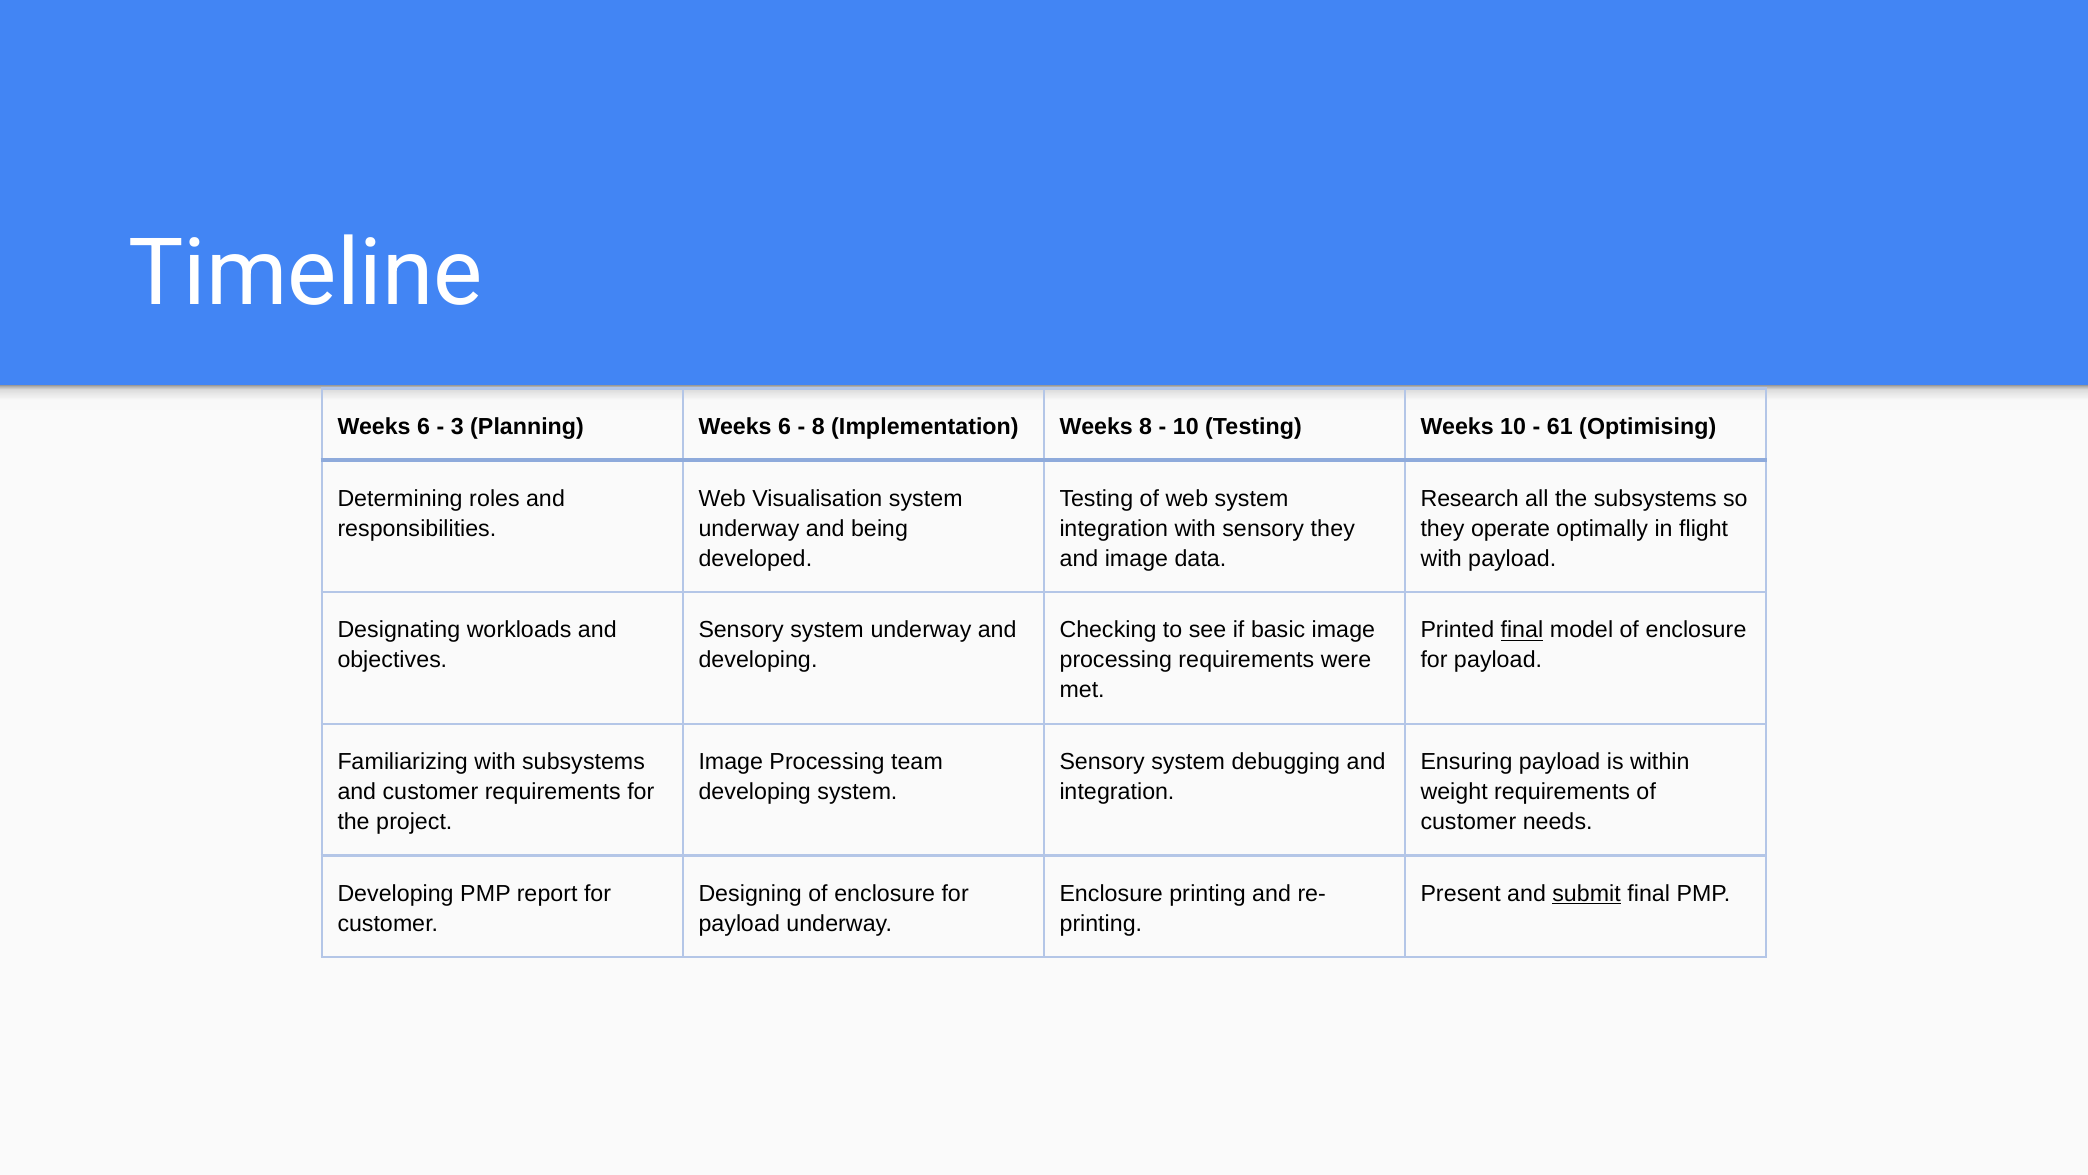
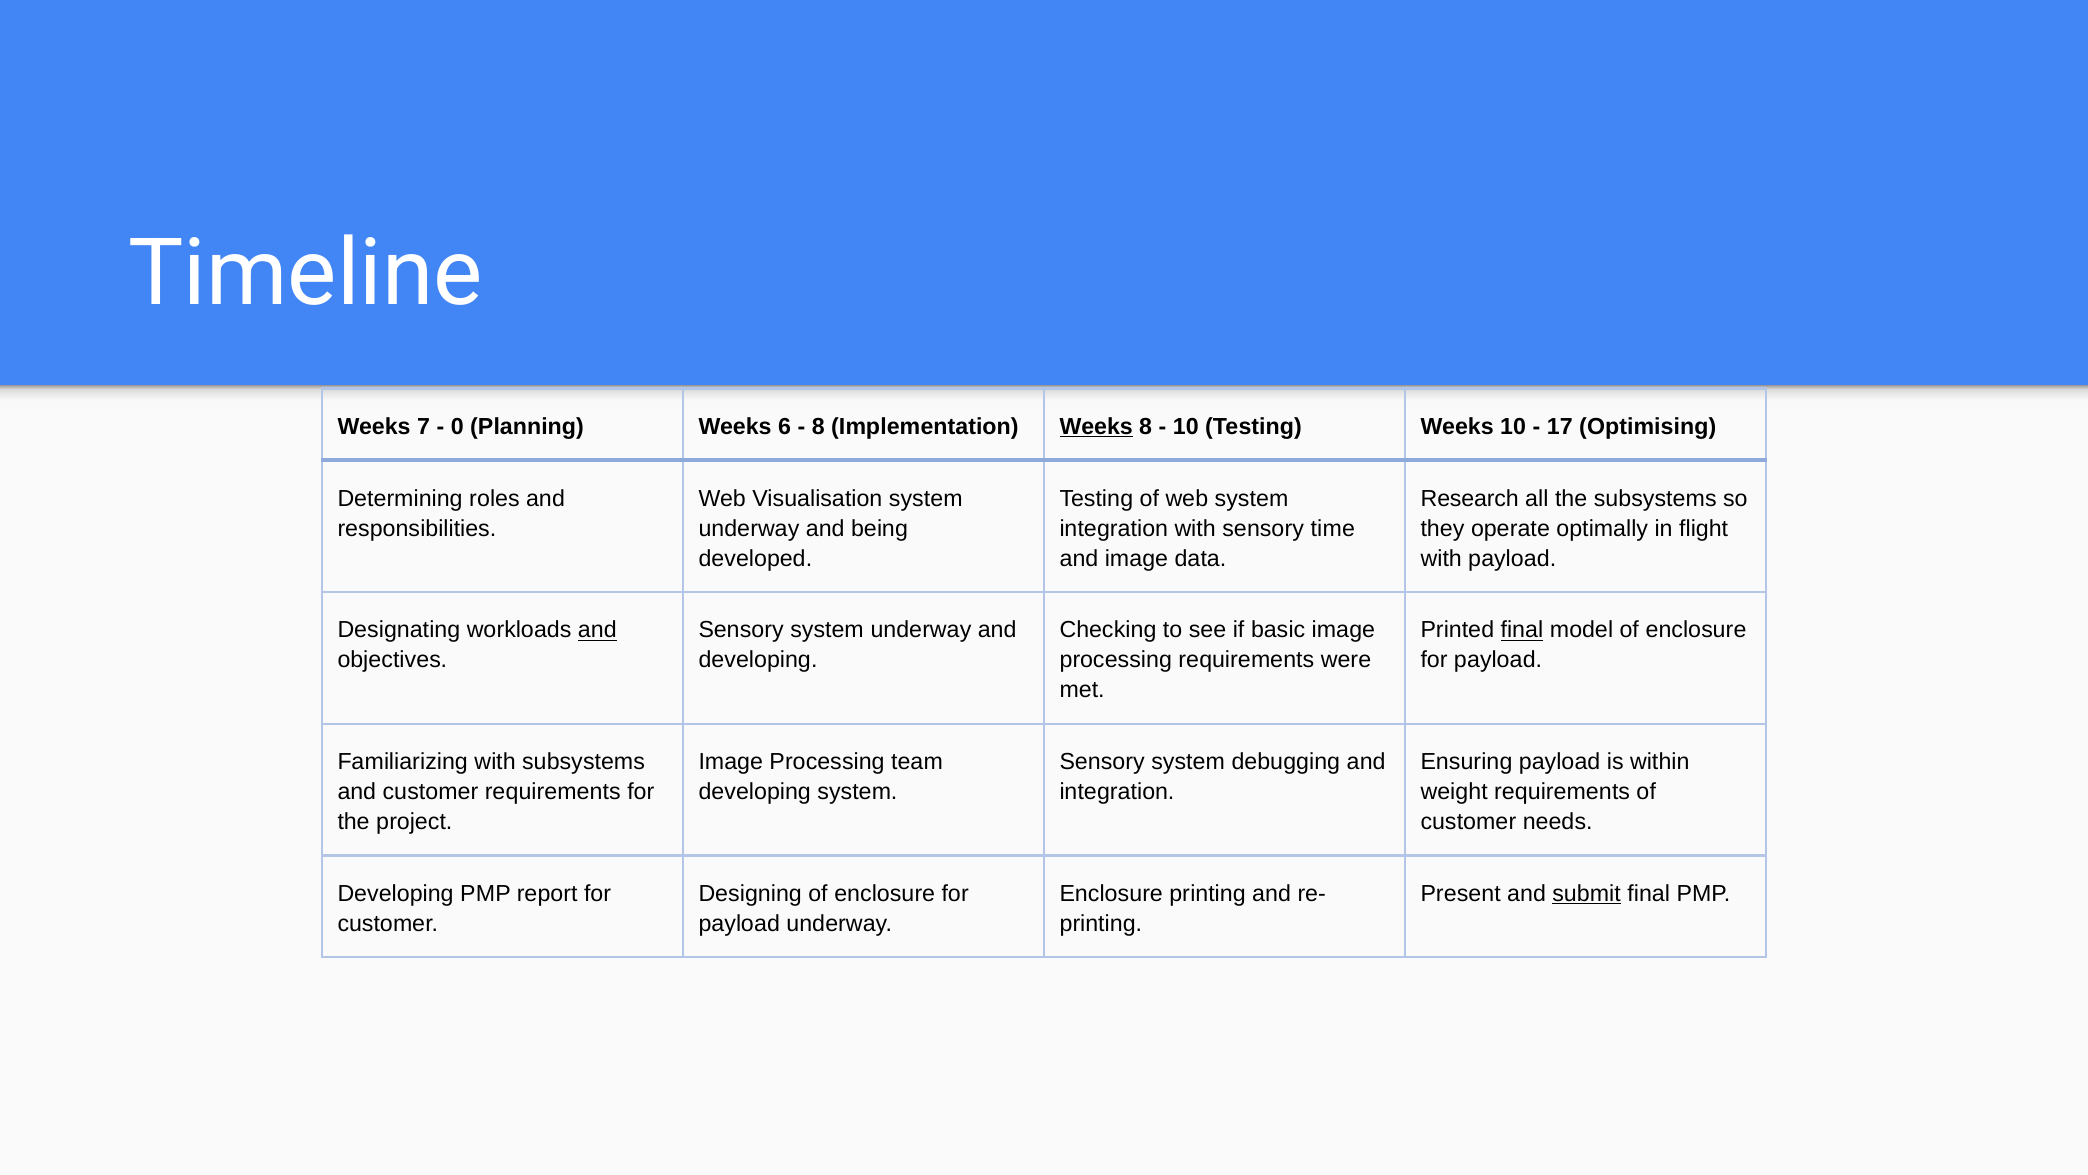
6 at (424, 427): 6 -> 7
3: 3 -> 0
Weeks at (1096, 427) underline: none -> present
61: 61 -> 17
sensory they: they -> time
and at (597, 630) underline: none -> present
